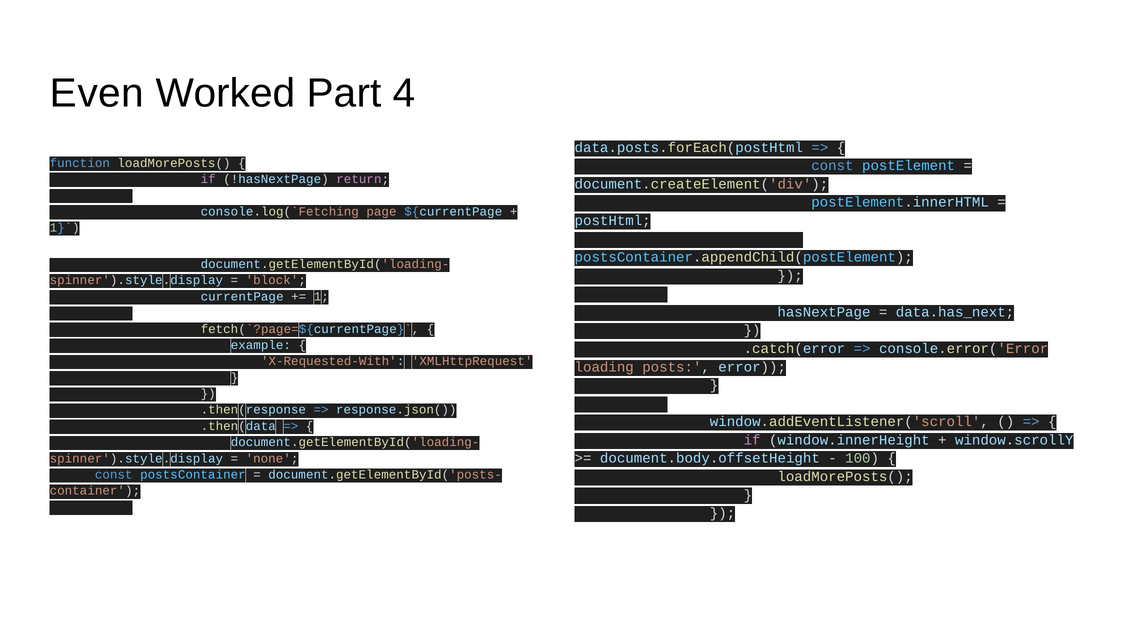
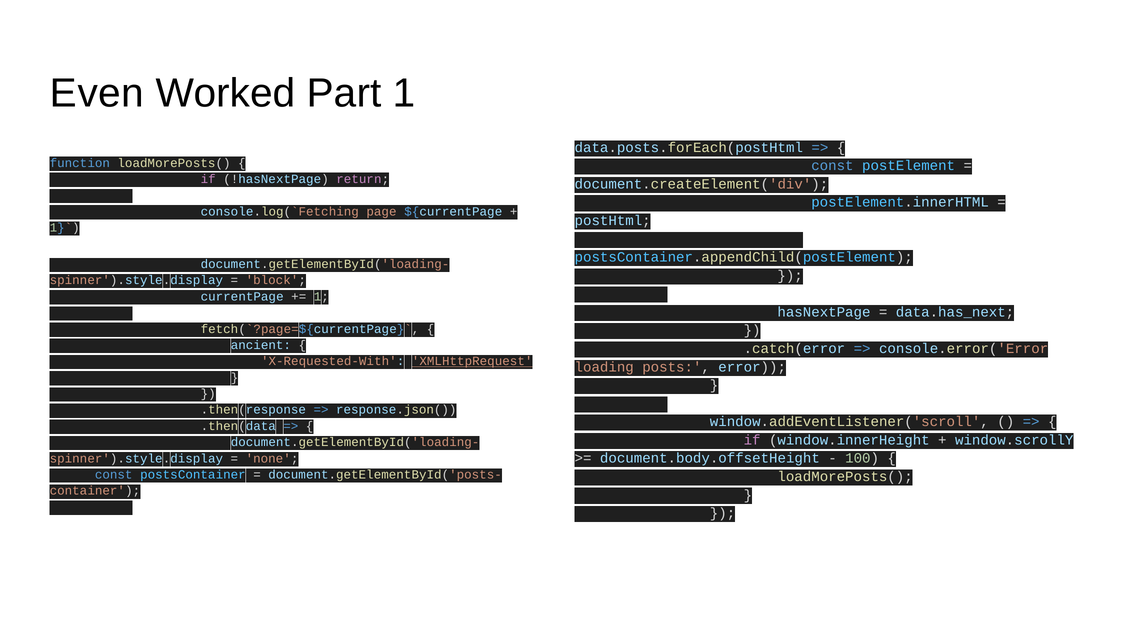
Part 4: 4 -> 1
example: example -> ancient
XMLHttpRequest underline: none -> present
